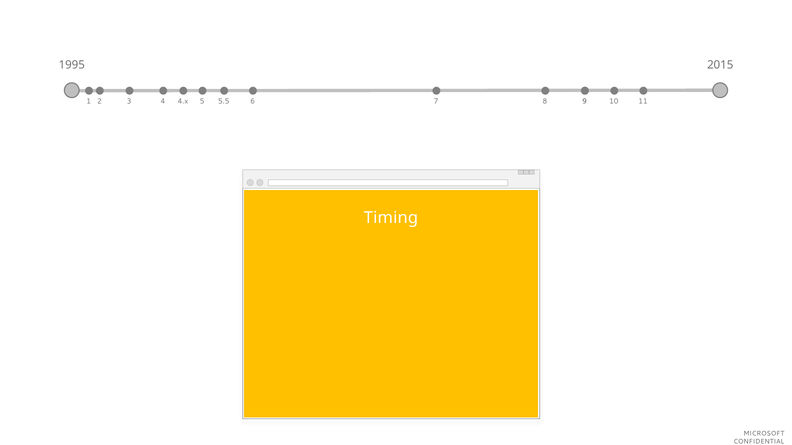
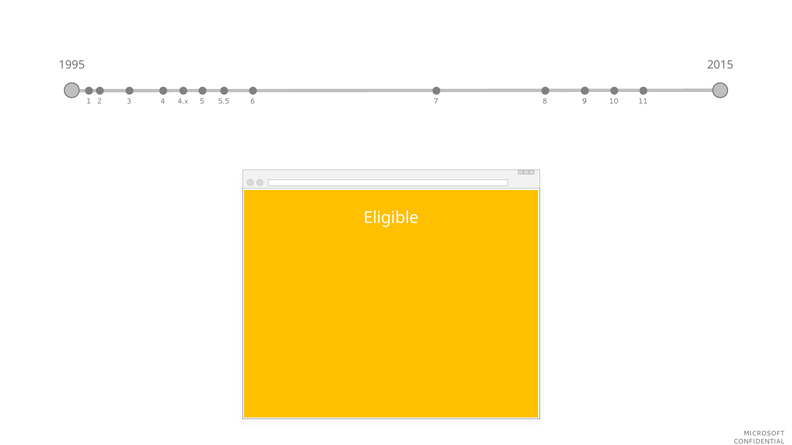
Timing: Timing -> Eligible
